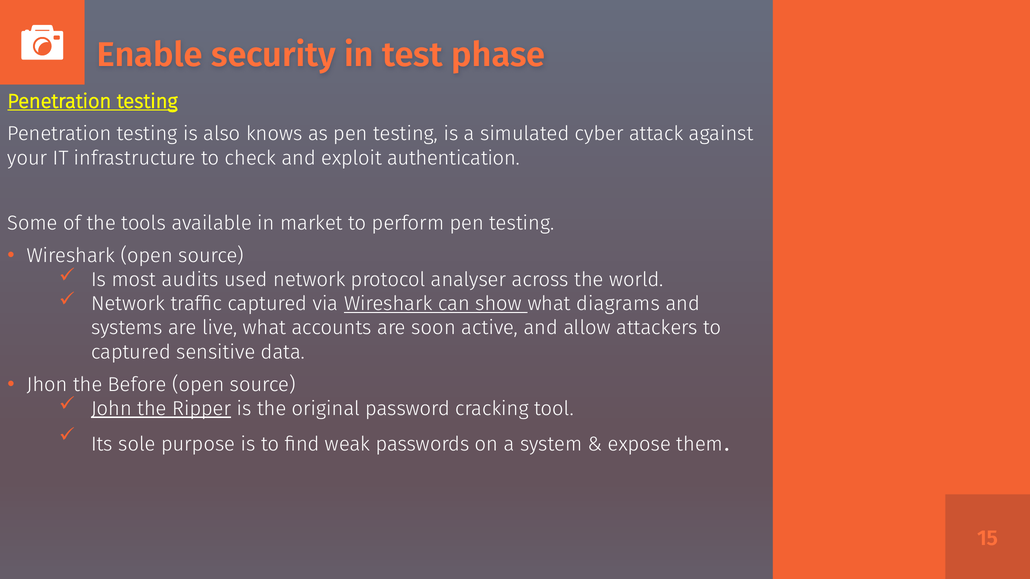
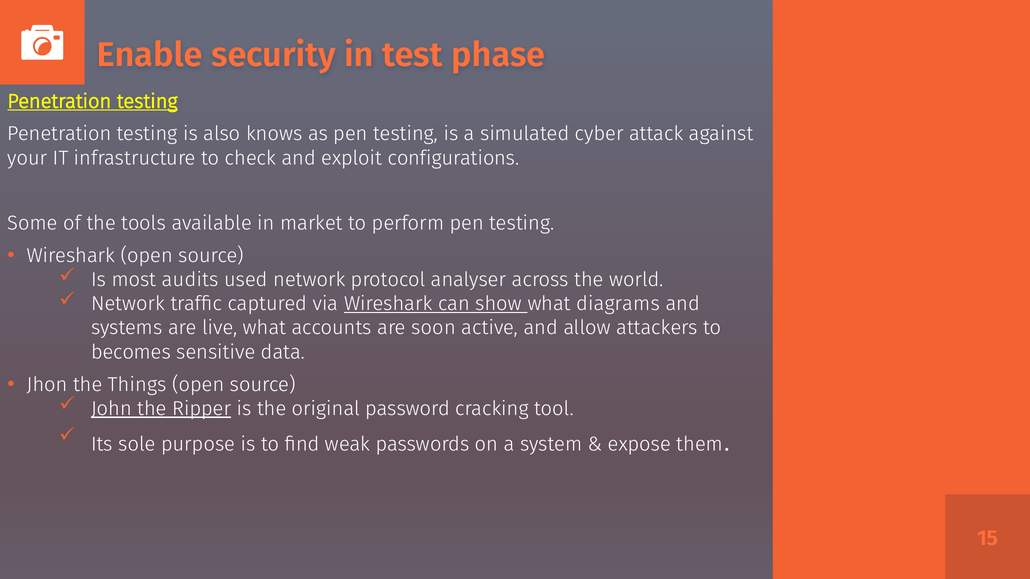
authentication: authentication -> configurations
captured at (131, 352): captured -> becomes
Before: Before -> Things
